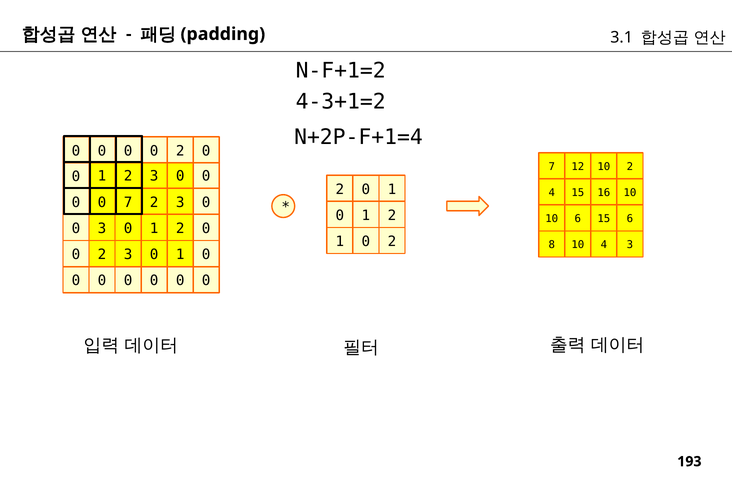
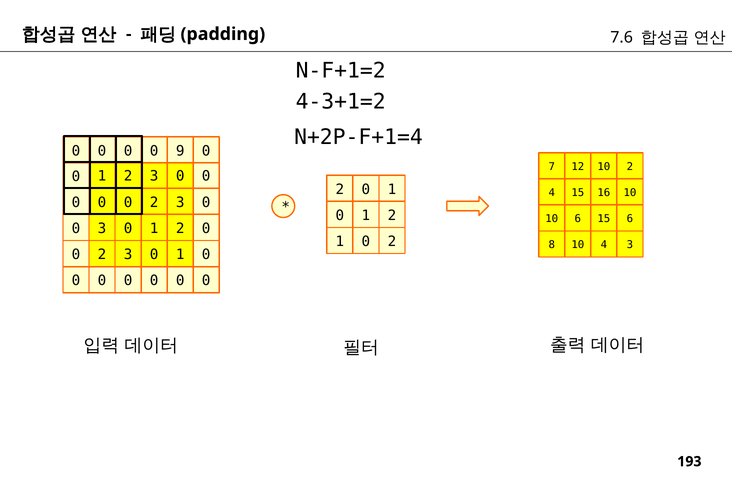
3.1: 3.1 -> 7.6
0 0 2: 2 -> 9
7 at (128, 202): 7 -> 0
